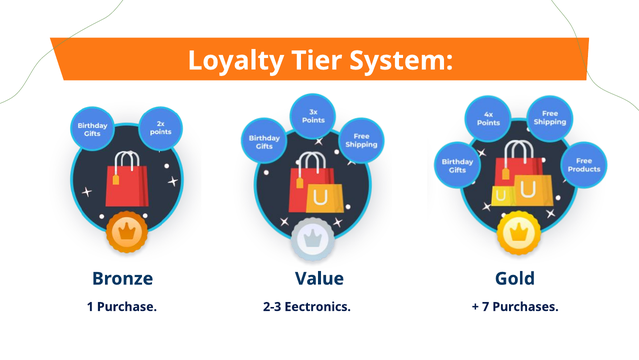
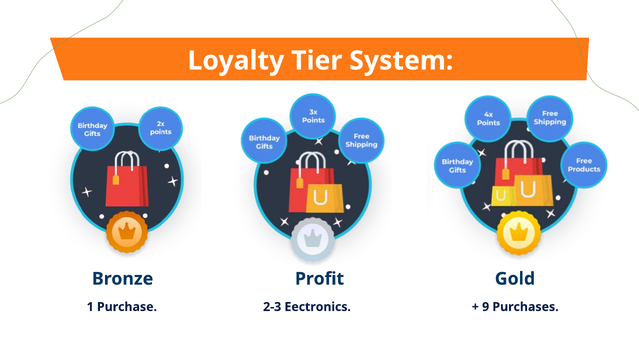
Value: Value -> Profit
7: 7 -> 9
